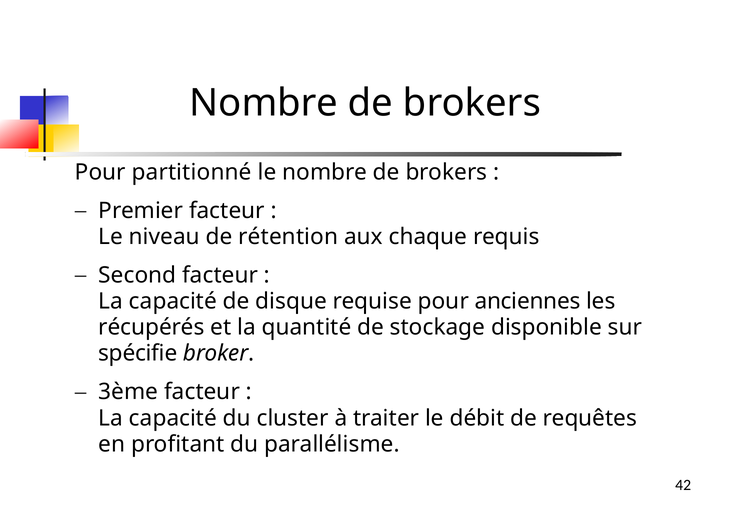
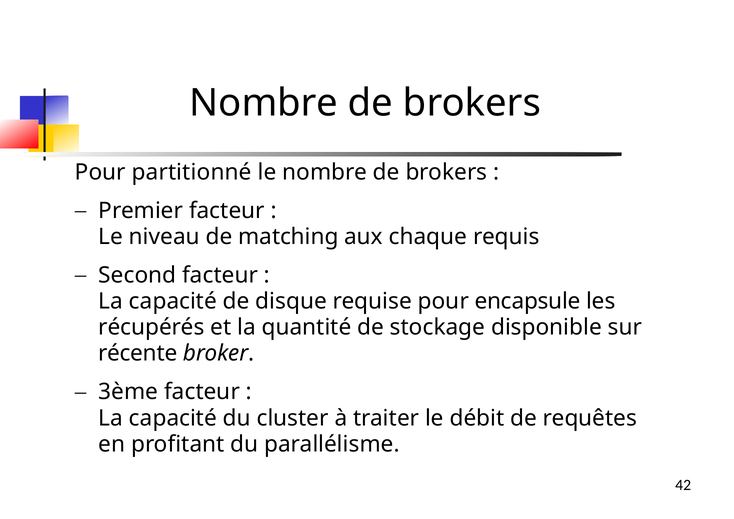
rétention: rétention -> matching
anciennes: anciennes -> encapsule
spécifie: spécifie -> récente
